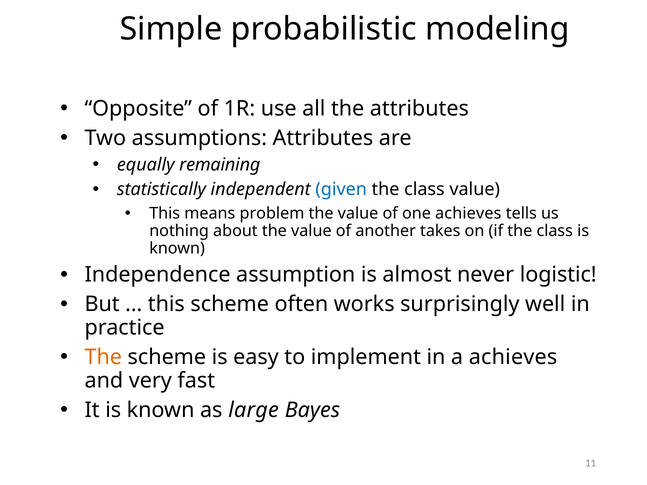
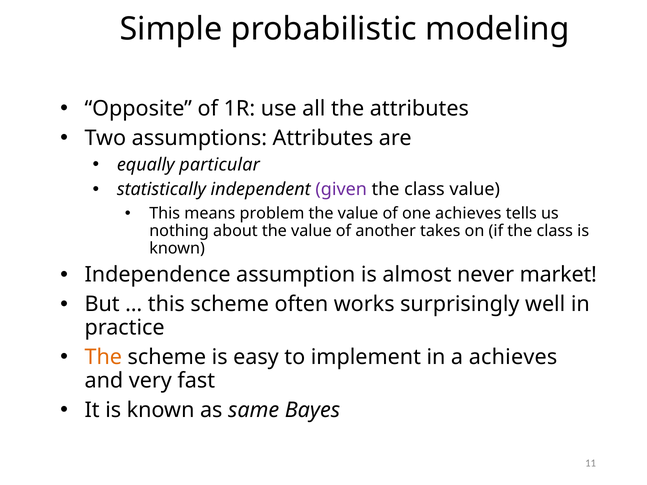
remaining: remaining -> particular
given colour: blue -> purple
logistic: logistic -> market
large: large -> same
